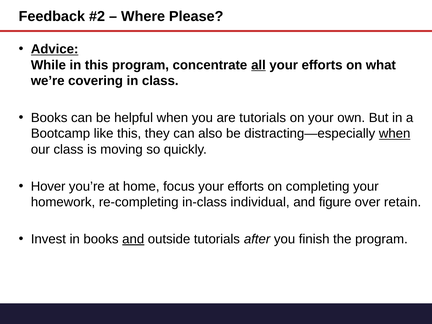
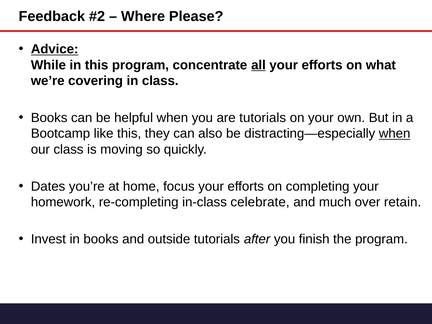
Hover: Hover -> Dates
individual: individual -> celebrate
figure: figure -> much
and at (133, 239) underline: present -> none
